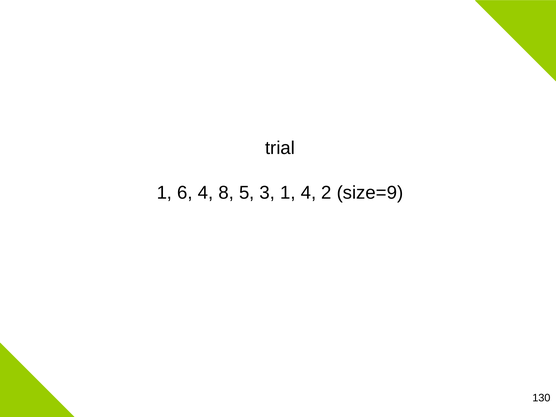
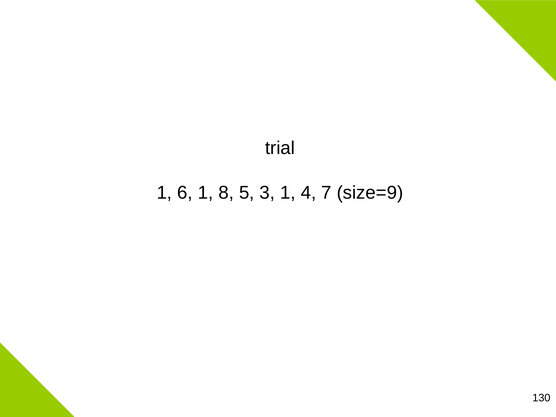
6 4: 4 -> 1
2: 2 -> 7
